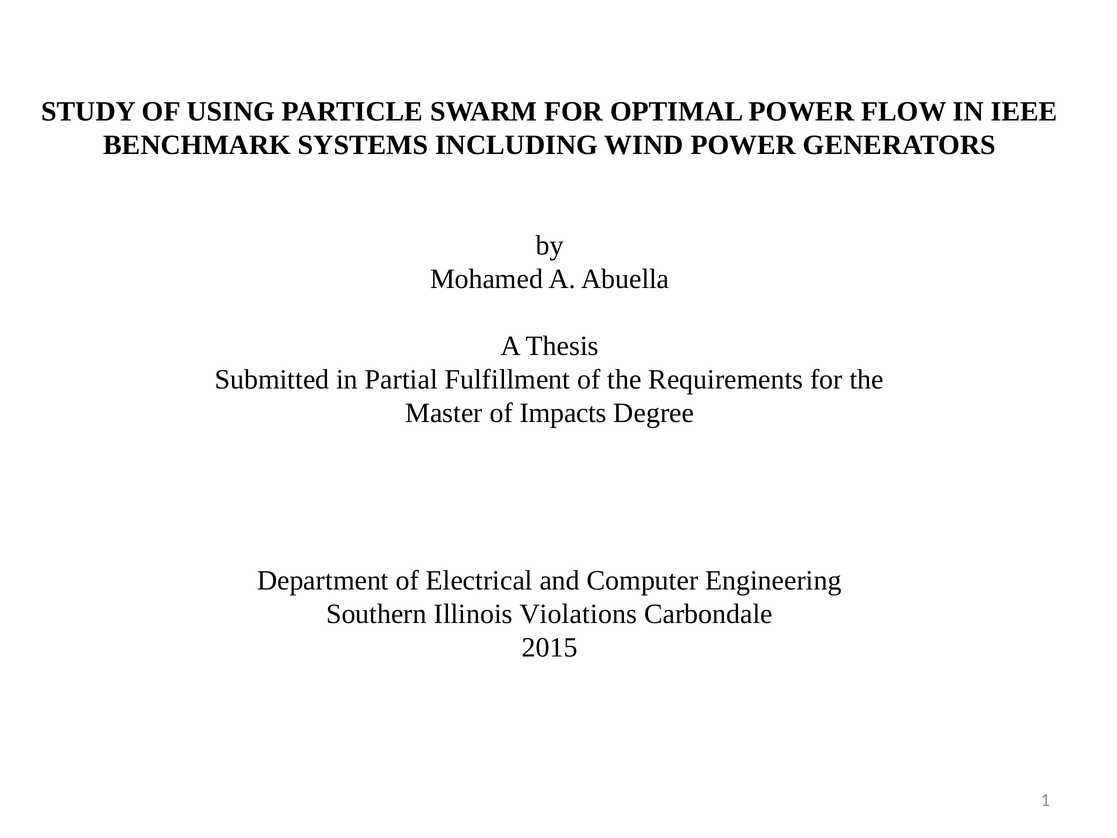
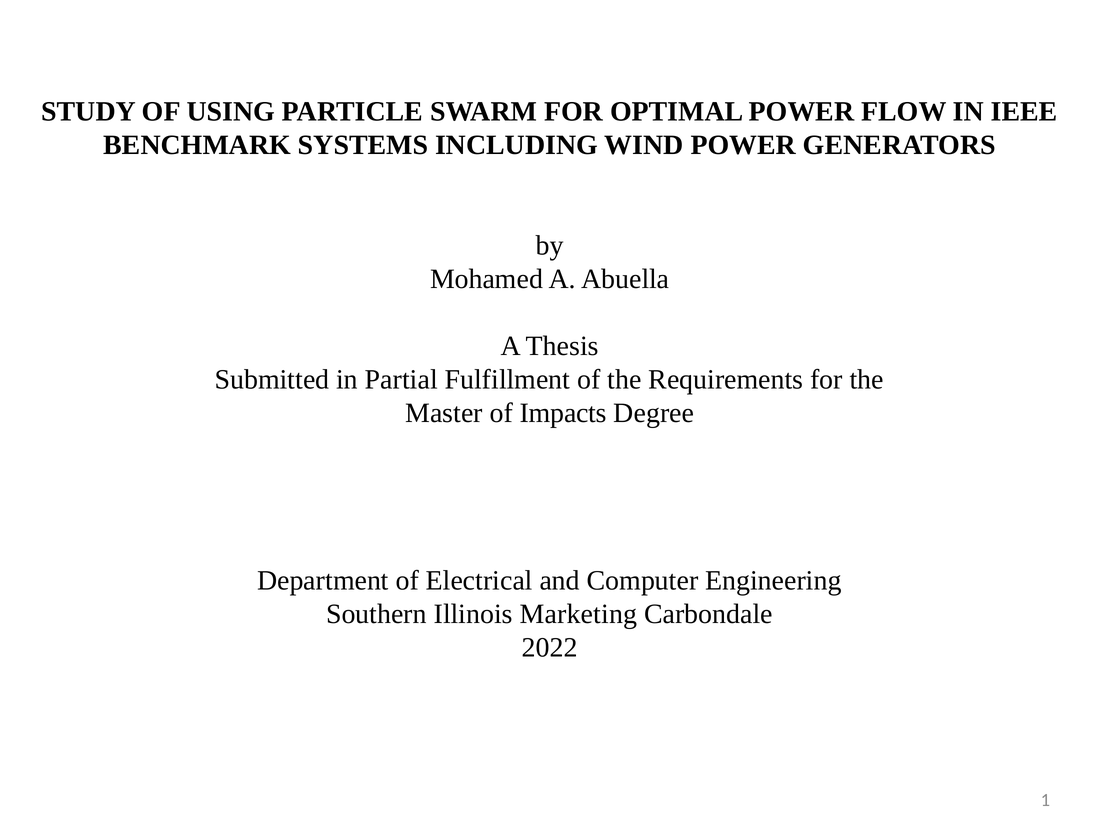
Violations: Violations -> Marketing
2015: 2015 -> 2022
